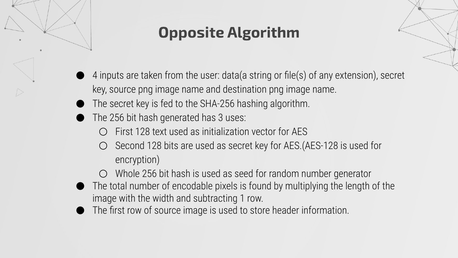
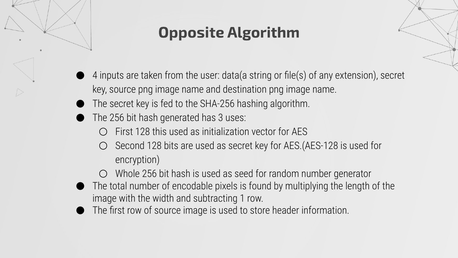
text: text -> this
